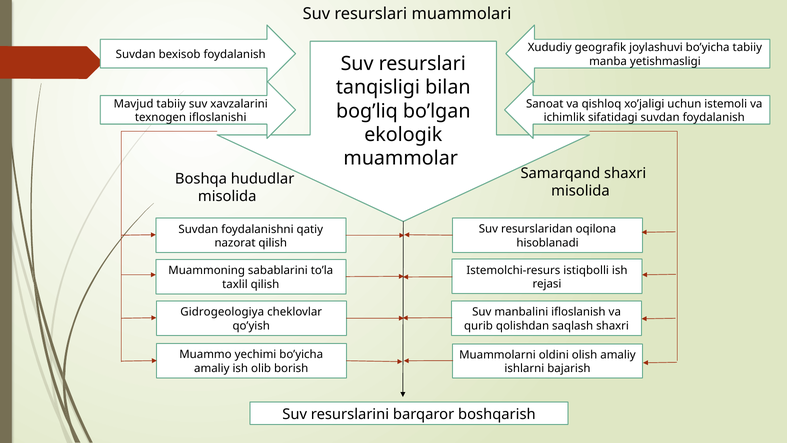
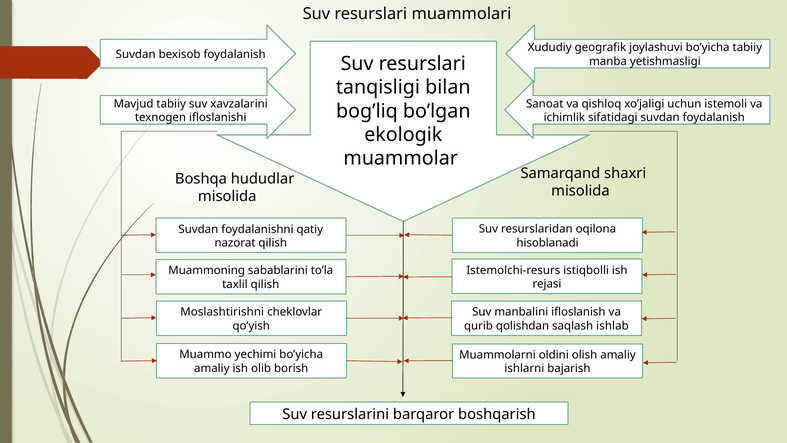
Gidrogeologiya: Gidrogeologiya -> Moslashtirishni
saqlash shaxri: shaxri -> ishlab
